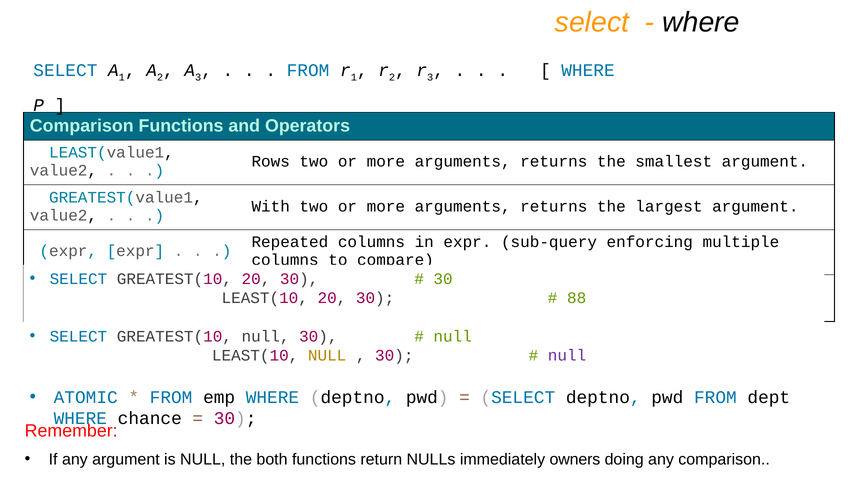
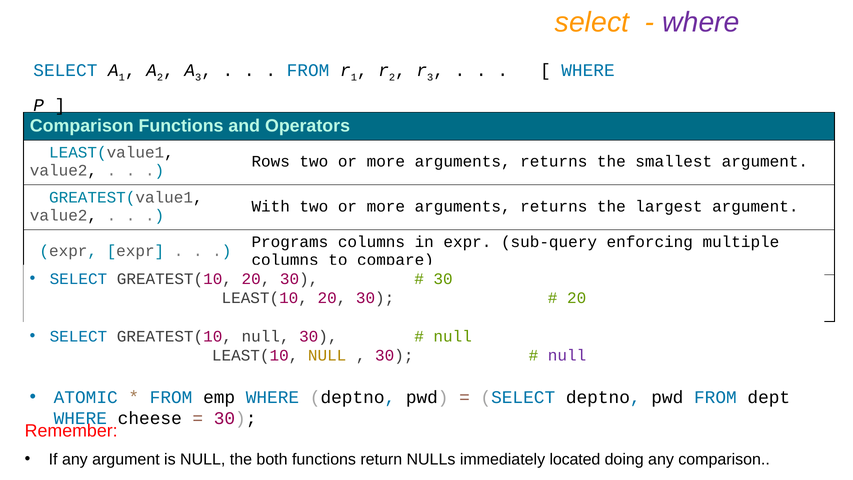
where at (701, 22) colour: black -> purple
Repeated: Repeated -> Programs
88 at (577, 298): 88 -> 20
chance: chance -> cheese
owners: owners -> located
